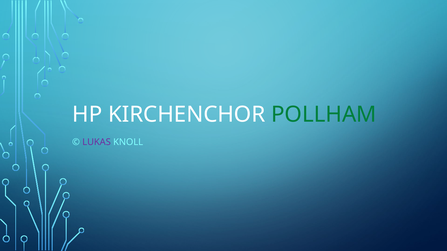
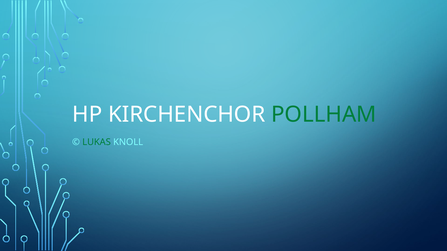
LUKAS colour: purple -> green
